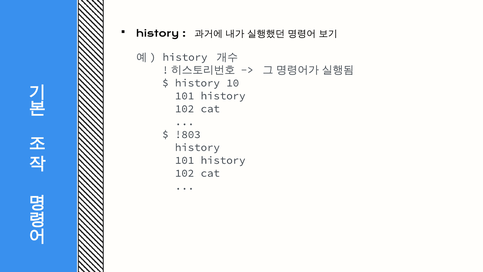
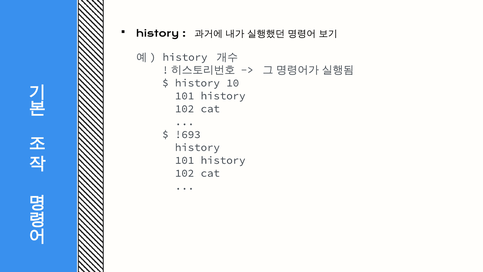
!803: !803 -> !693
